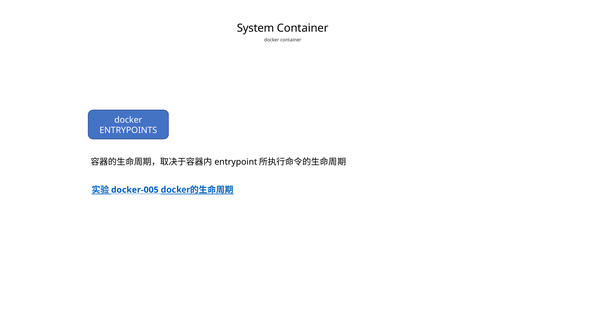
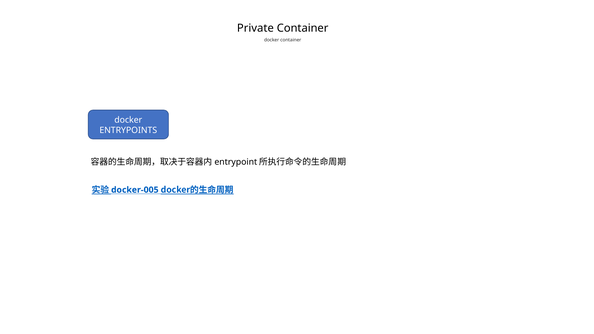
System: System -> Private
